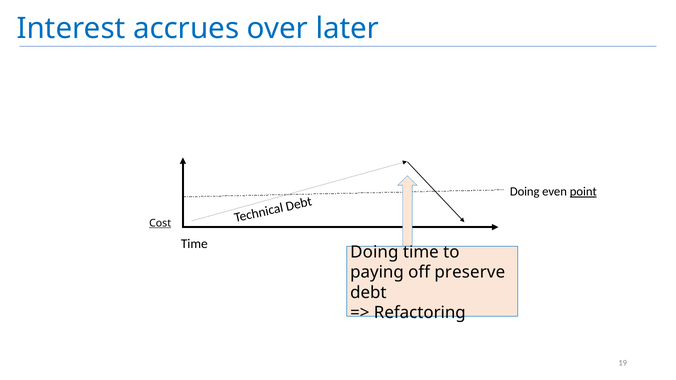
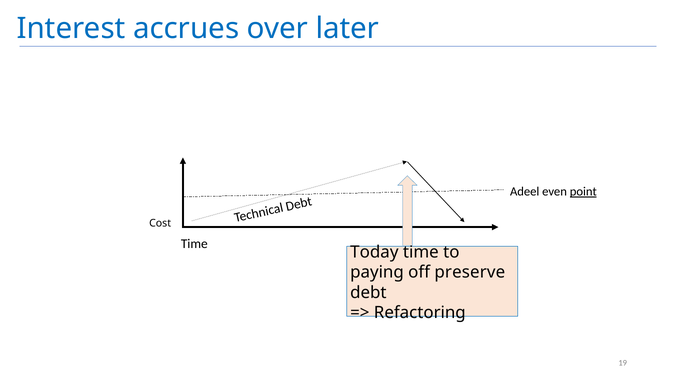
Doing at (525, 192): Doing -> Adeel
Cost underline: present -> none
Doing at (374, 252): Doing -> Today
